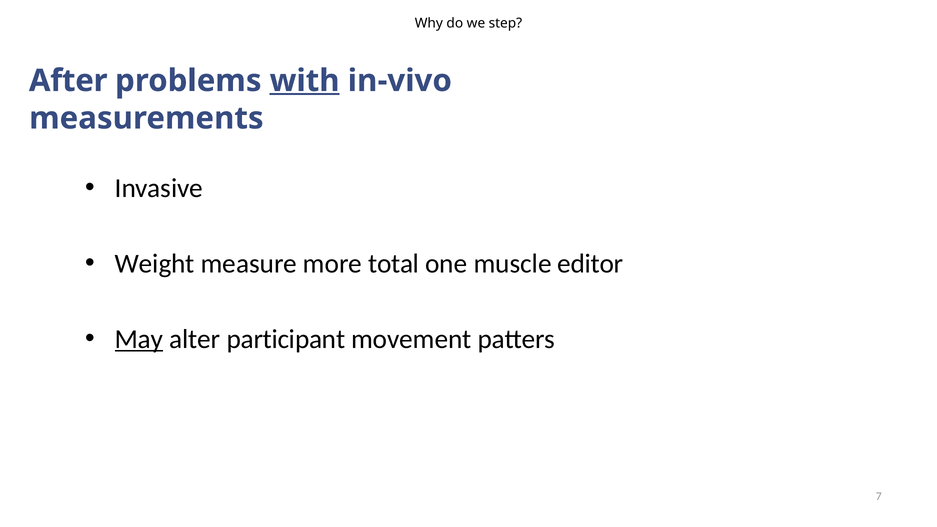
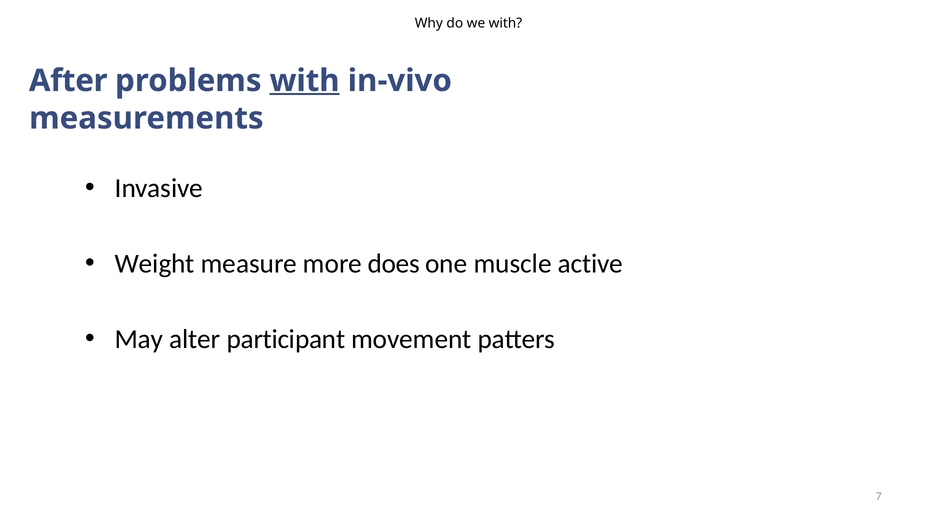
we step: step -> with
total: total -> does
editor: editor -> active
May underline: present -> none
